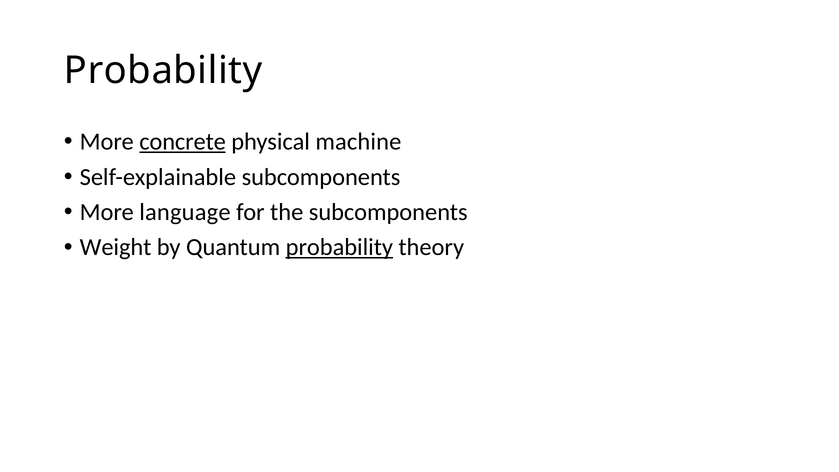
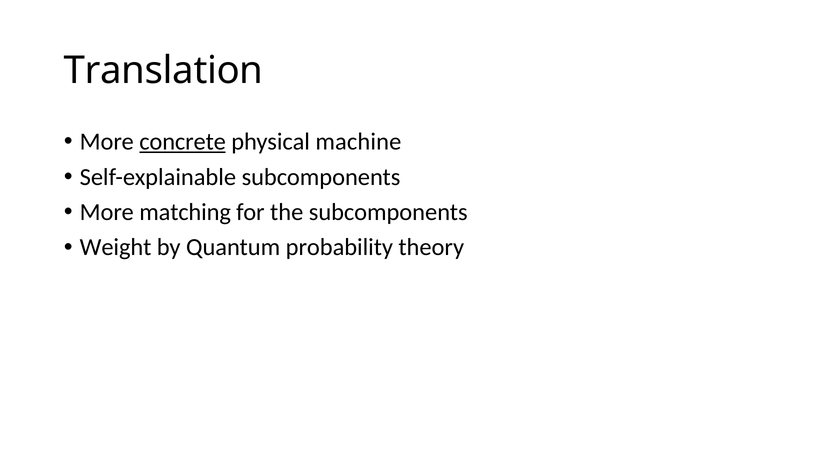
Probability at (163, 70): Probability -> Translation
language: language -> matching
probability at (339, 247) underline: present -> none
